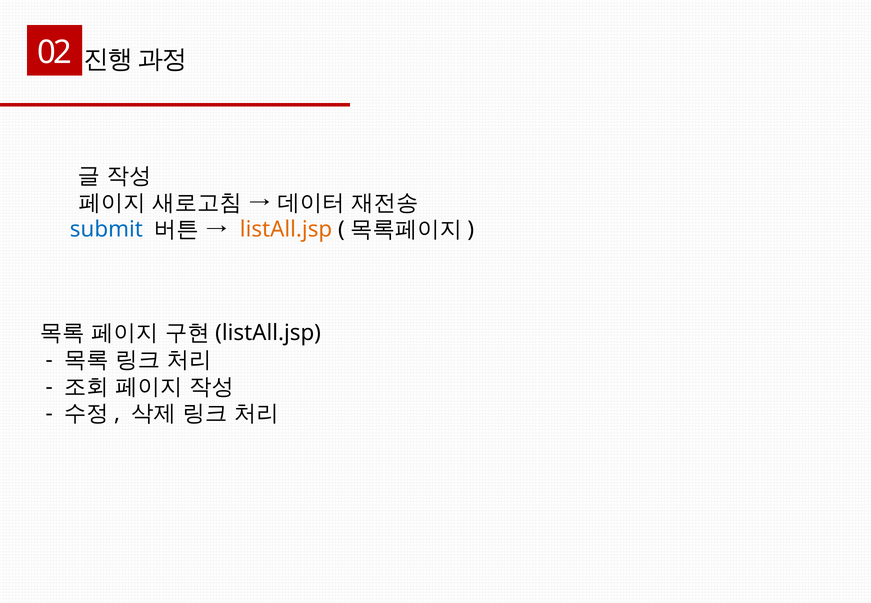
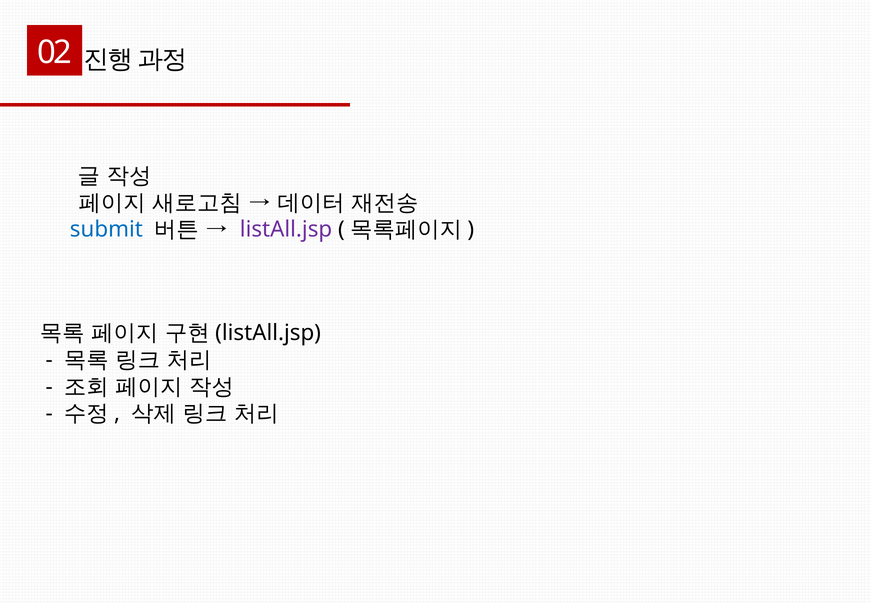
listAll.jsp colour: orange -> purple
